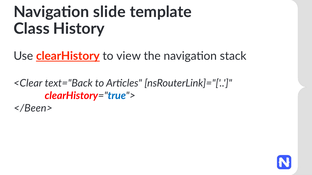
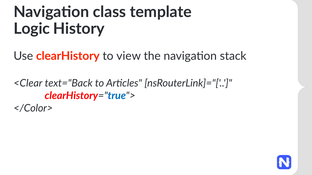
slide: slide -> class
Class: Class -> Logic
clearHistory underline: present -> none
</Been>: </Been> -> </Color>
